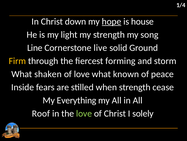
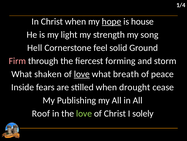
Christ down: down -> when
Line: Line -> Hell
live: live -> feel
Firm colour: yellow -> pink
love at (82, 74) underline: none -> present
known: known -> breath
when strength: strength -> drought
Everything: Everything -> Publishing
